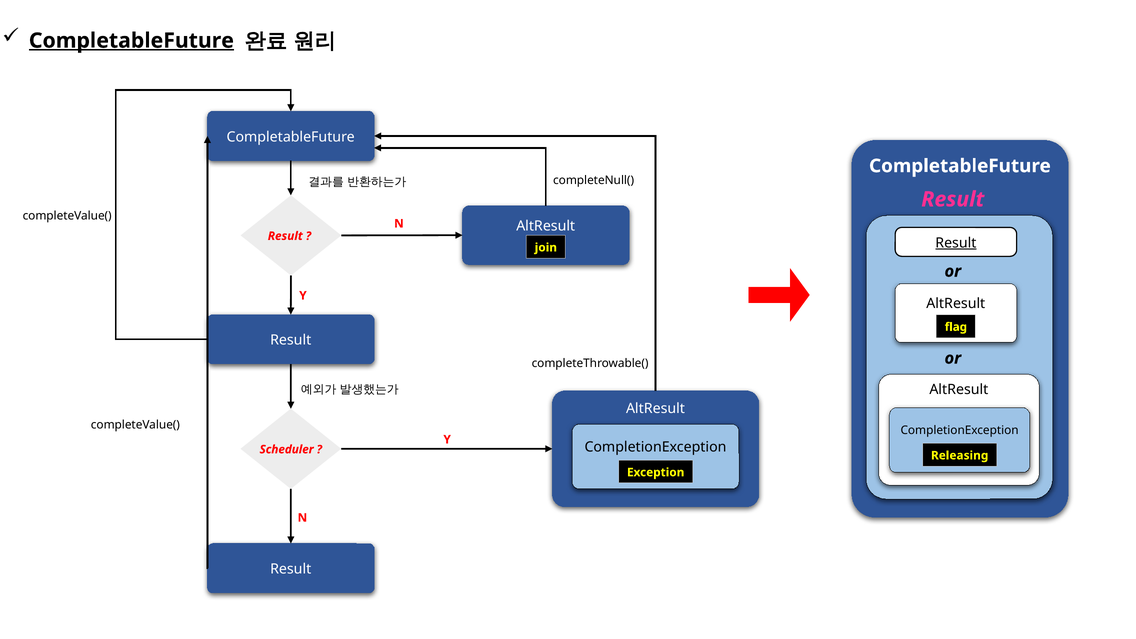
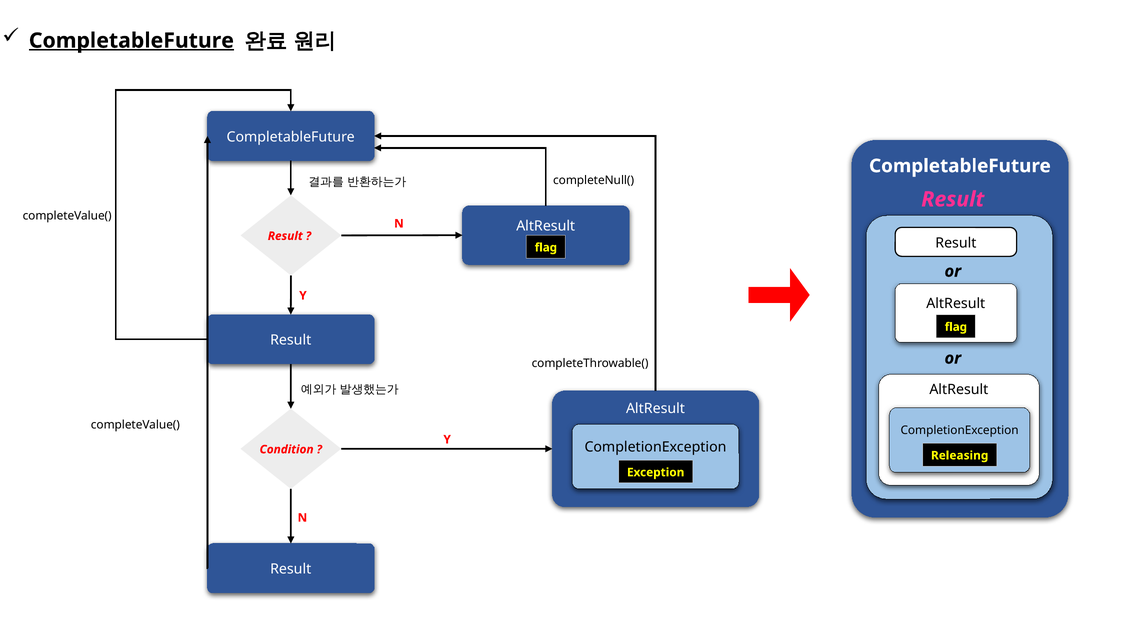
Result at (956, 243) underline: present -> none
join at (546, 247): join -> flag
Scheduler: Scheduler -> Condition
